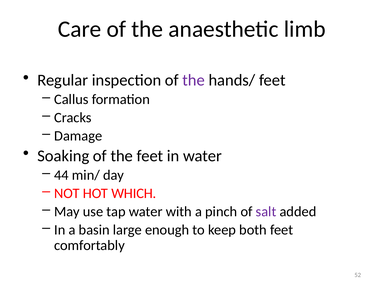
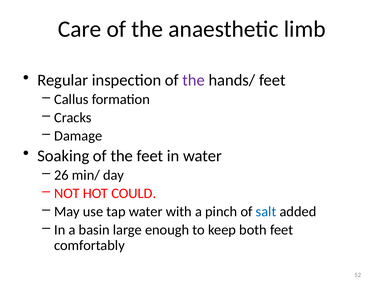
44: 44 -> 26
WHICH: WHICH -> COULD
salt colour: purple -> blue
